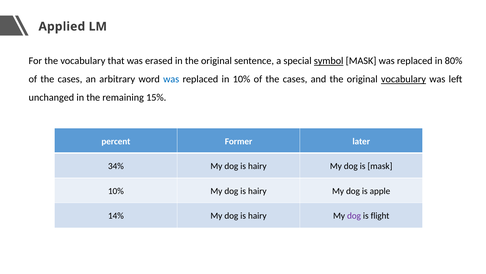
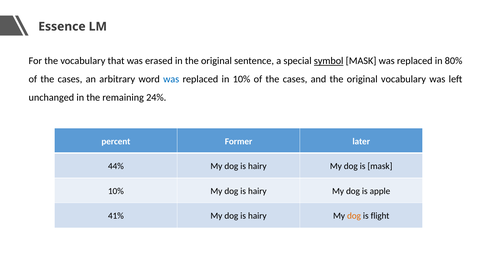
Applied: Applied -> Essence
vocabulary at (403, 79) underline: present -> none
15%: 15% -> 24%
34%: 34% -> 44%
14%: 14% -> 41%
dog at (354, 215) colour: purple -> orange
